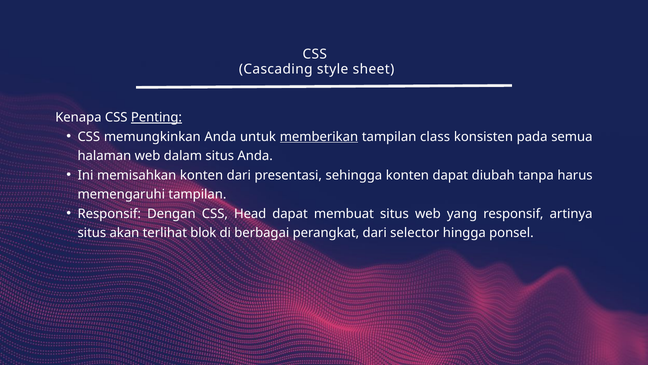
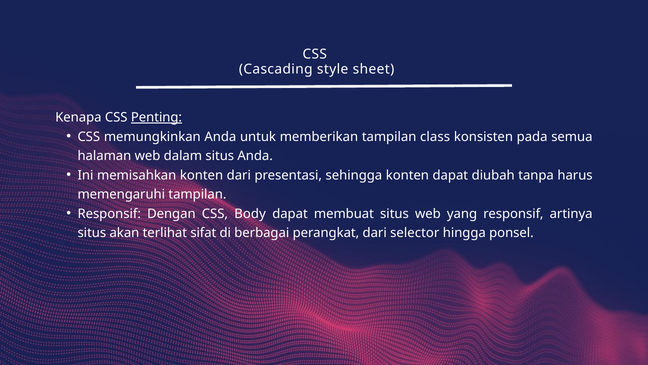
memberikan underline: present -> none
Head: Head -> Body
blok: blok -> sifat
